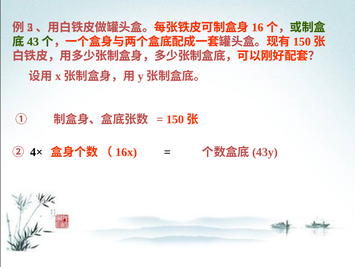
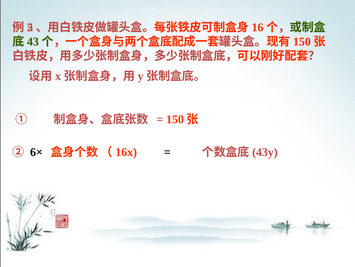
4×: 4× -> 6×
